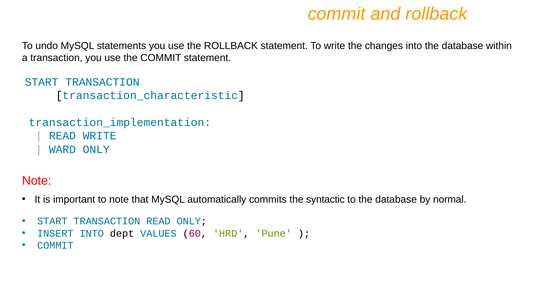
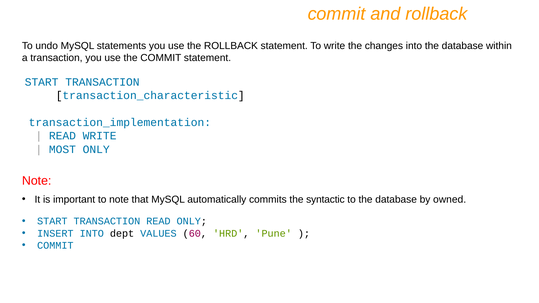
WARD: WARD -> MOST
normal: normal -> owned
